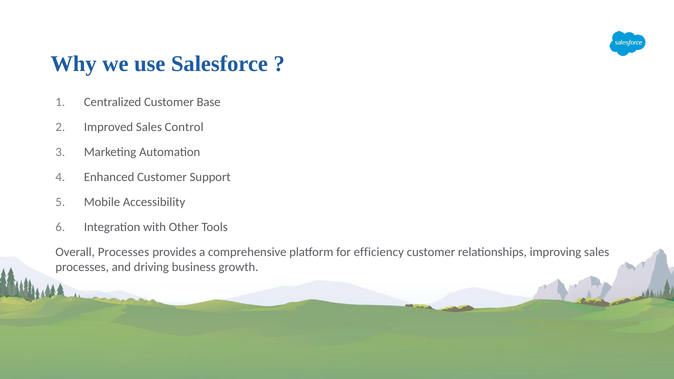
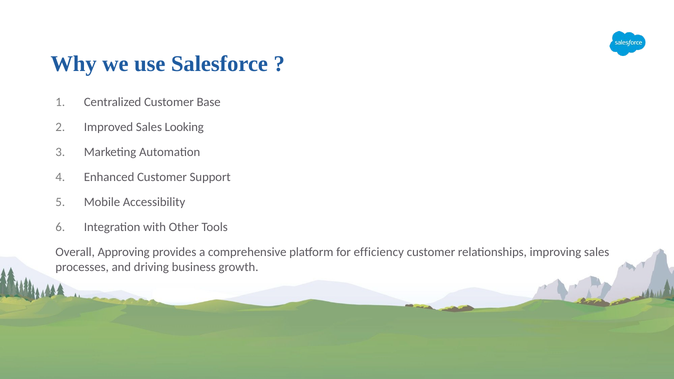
Control: Control -> Looking
Overall Processes: Processes -> Approving
